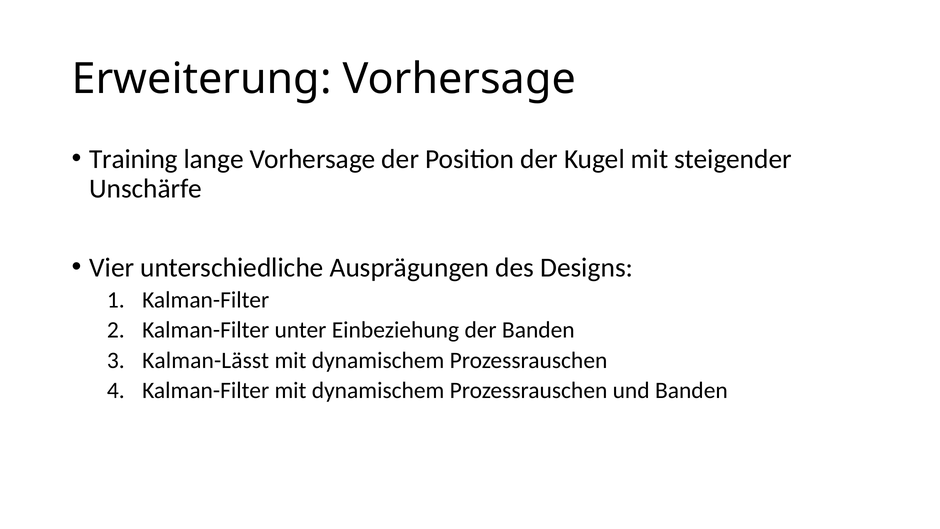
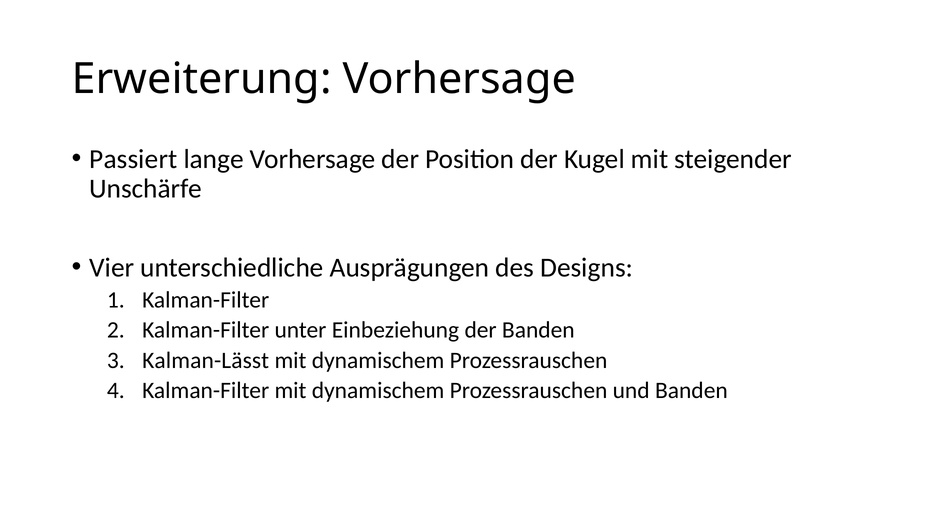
Training: Training -> Passiert
